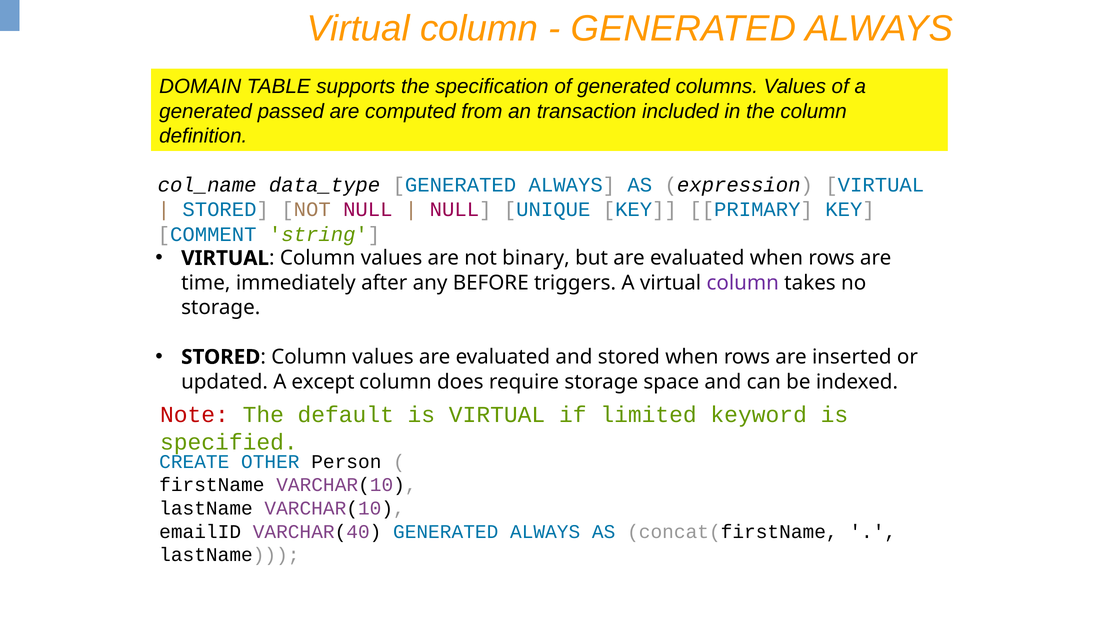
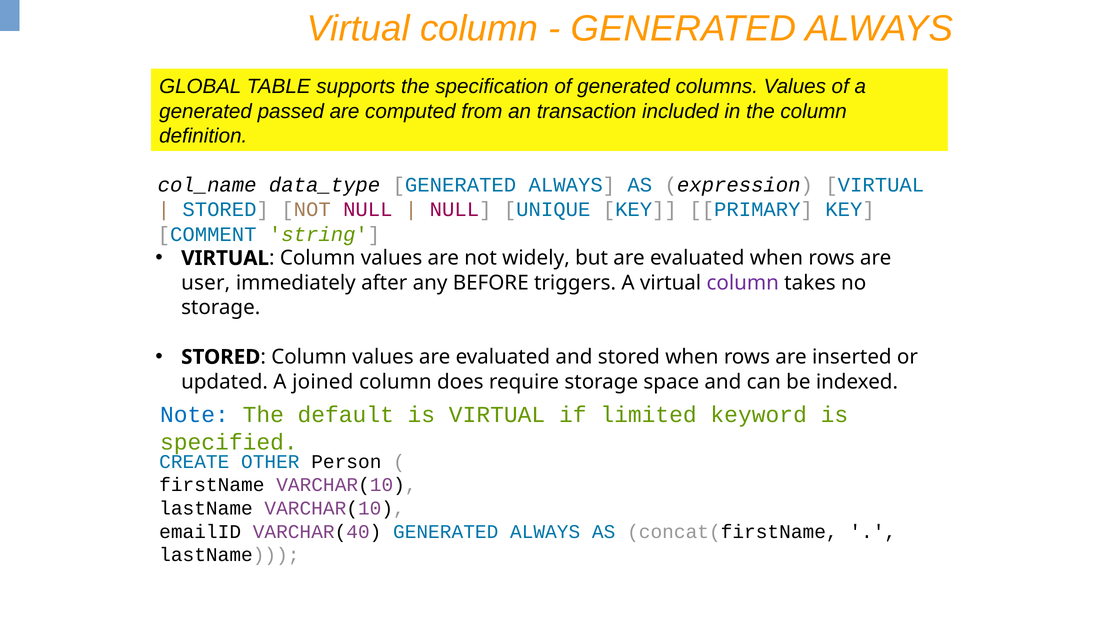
DOMAIN: DOMAIN -> GLOBAL
binary: binary -> widely
time: time -> user
except: except -> joined
Note colour: red -> blue
